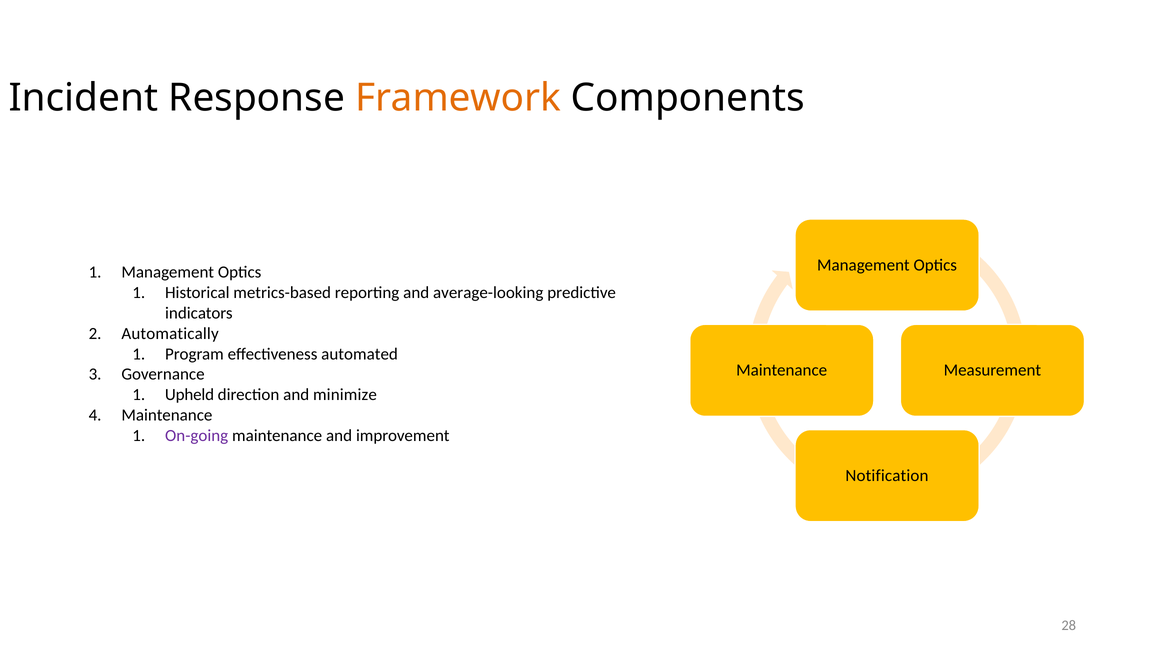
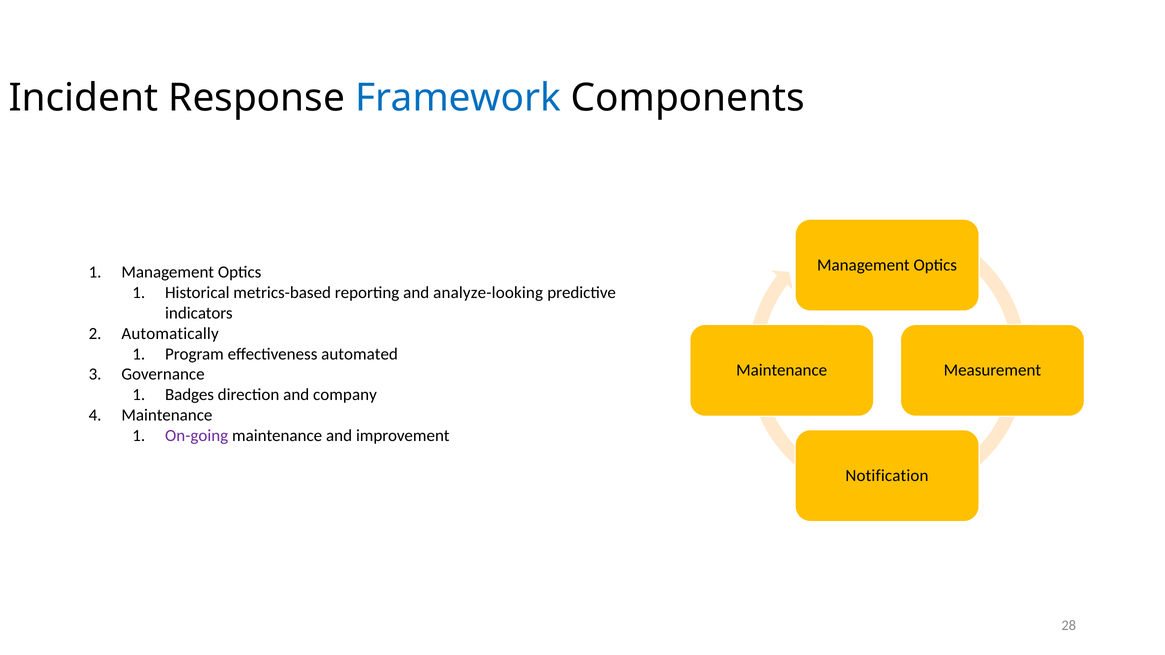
Framework colour: orange -> blue
average-looking: average-looking -> analyze-looking
Upheld: Upheld -> Badges
minimize: minimize -> company
